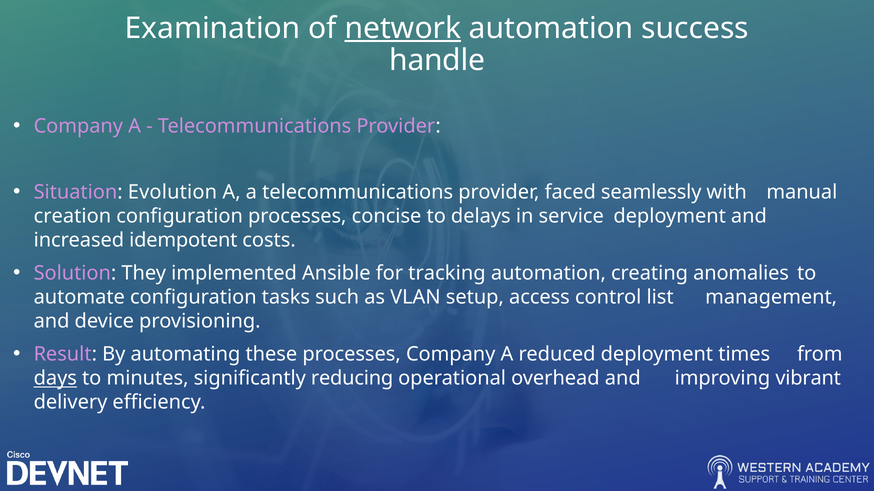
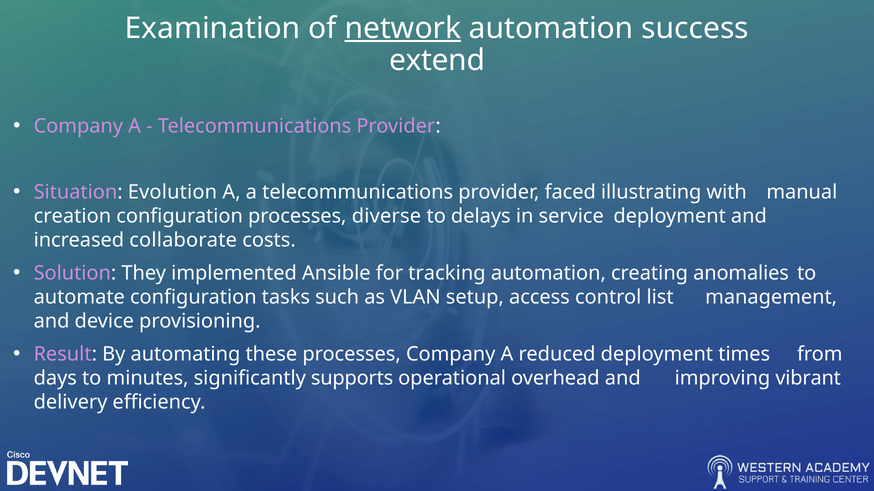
handle: handle -> extend
seamlessly: seamlessly -> illustrating
concise: concise -> diverse
idempotent: idempotent -> collaborate
days underline: present -> none
reducing: reducing -> supports
